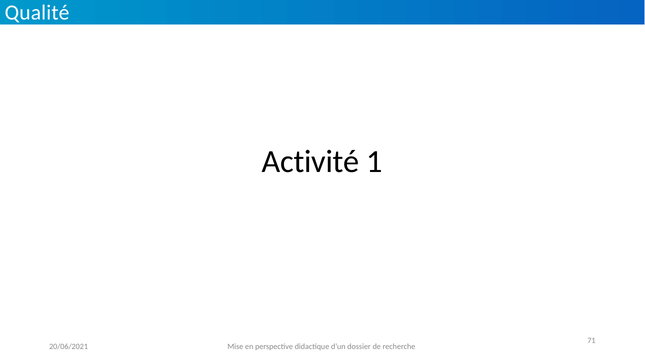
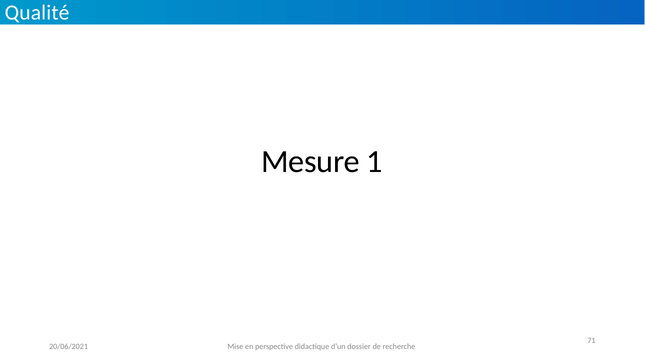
Activité: Activité -> Mesure
